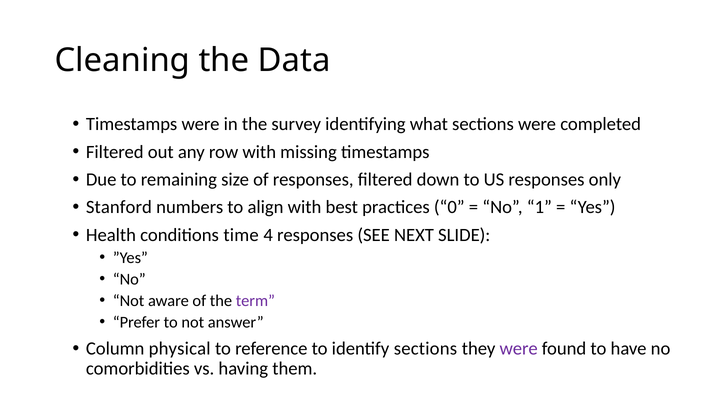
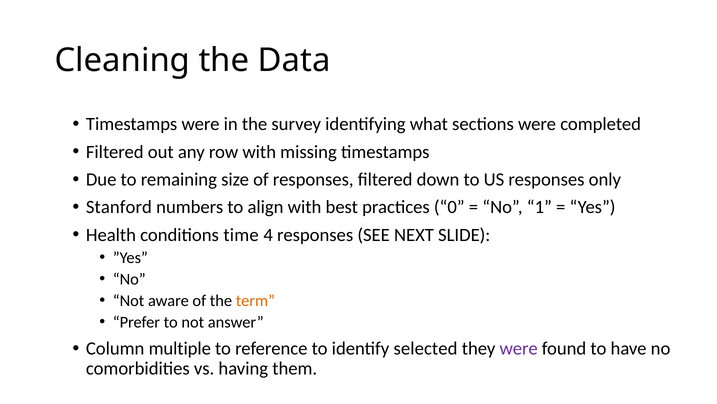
term colour: purple -> orange
physical: physical -> multiple
identify sections: sections -> selected
